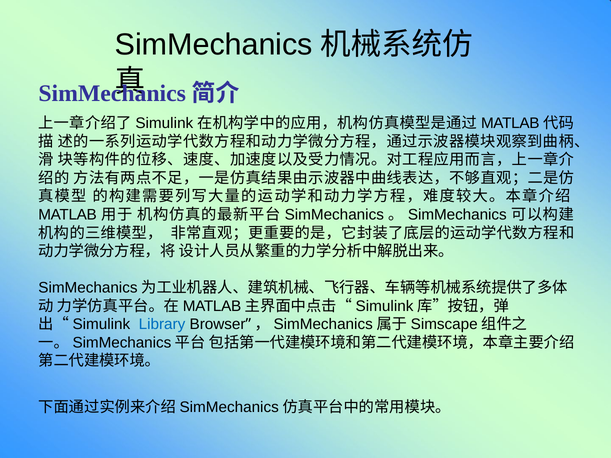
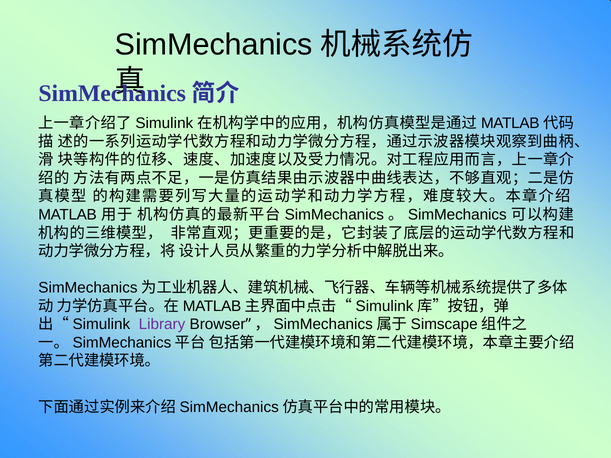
Library colour: blue -> purple
